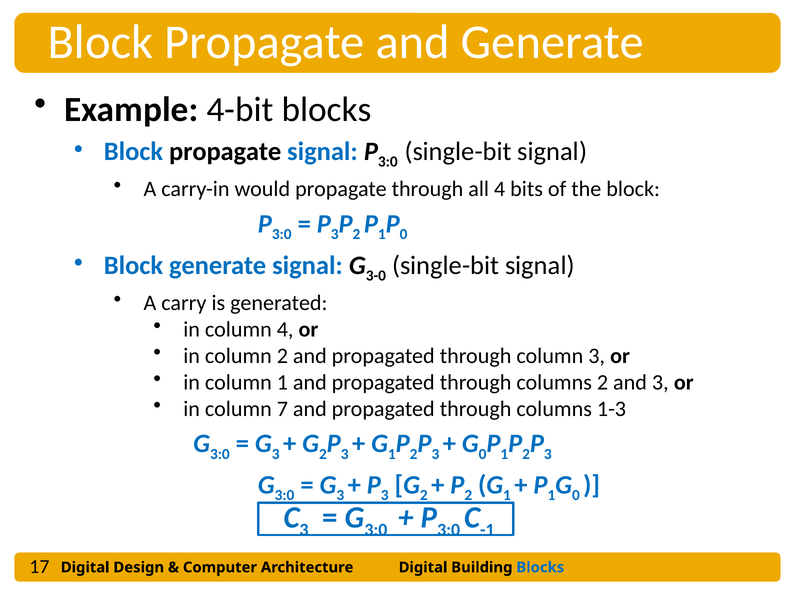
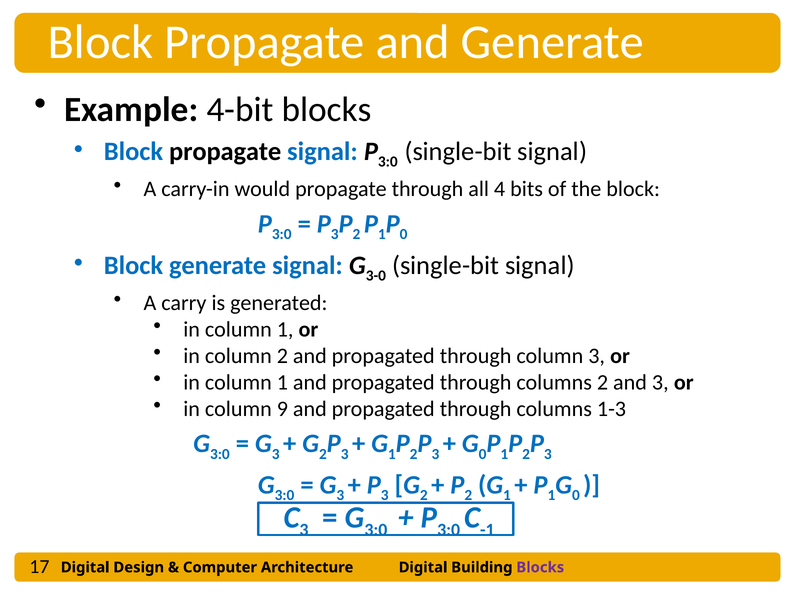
4 at (285, 330): 4 -> 1
7: 7 -> 9
Blocks at (540, 568) colour: blue -> purple
